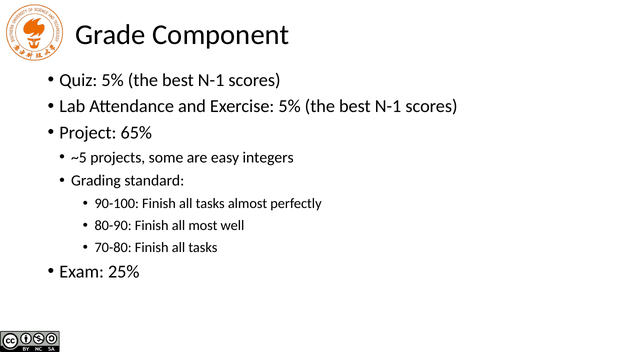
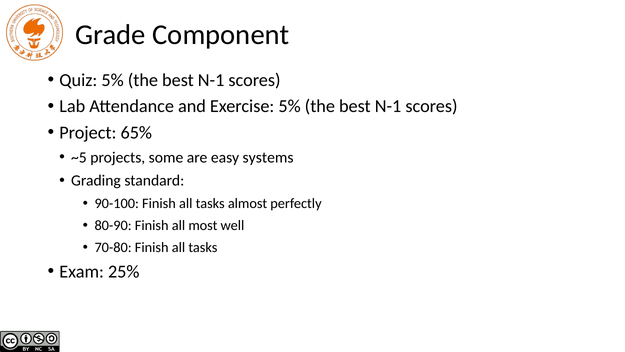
integers: integers -> systems
